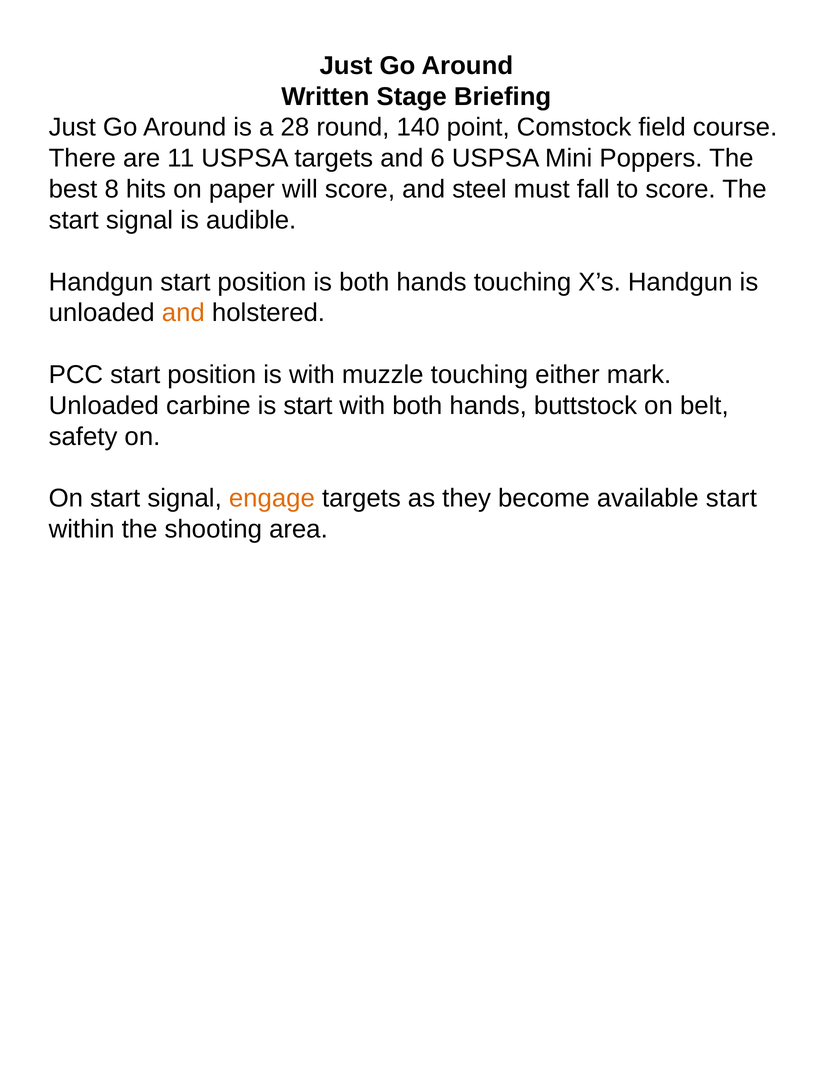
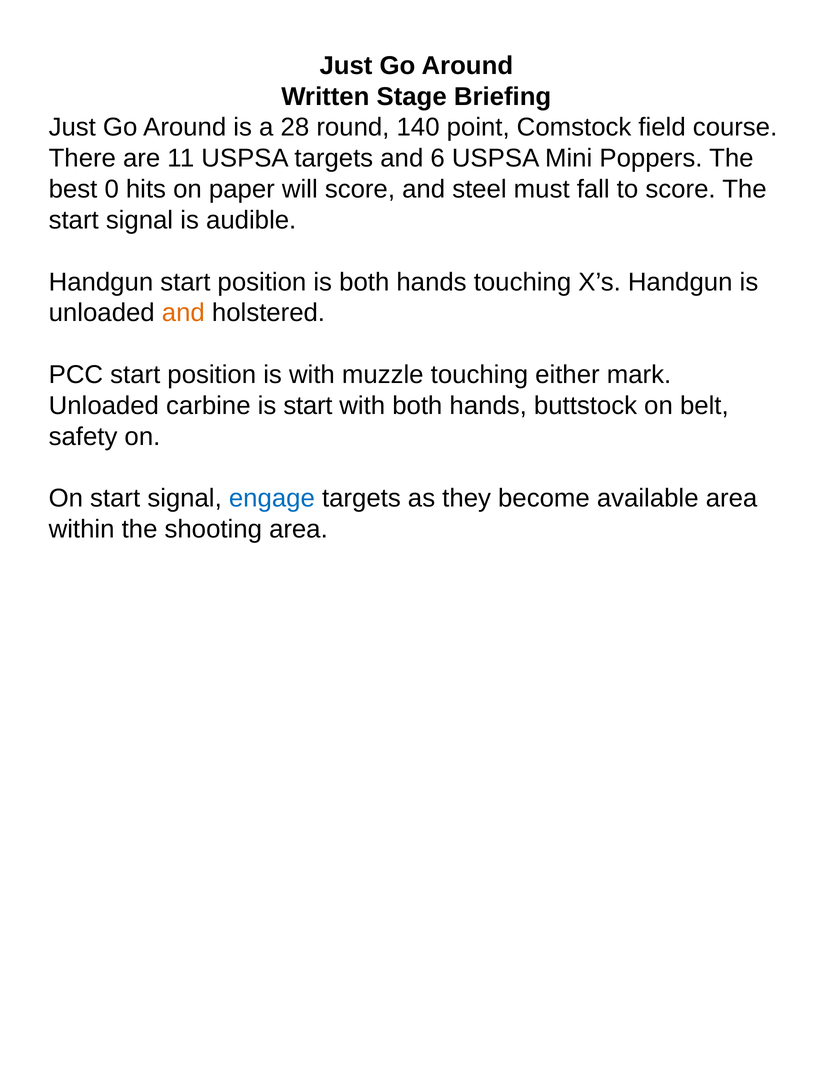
8: 8 -> 0
engage colour: orange -> blue
available start: start -> area
